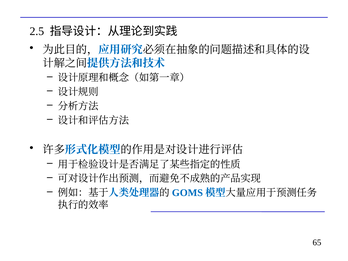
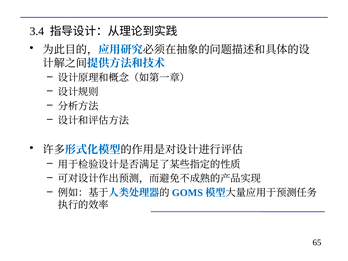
2.5: 2.5 -> 3.4
